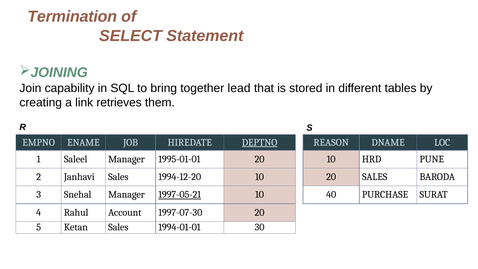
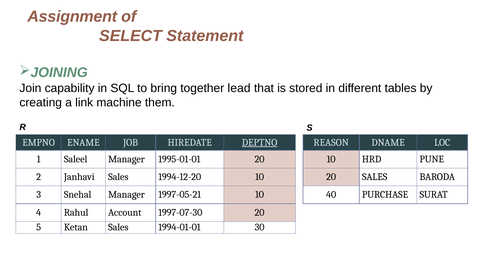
Termination: Termination -> Assignment
retrieves: retrieves -> machine
1997-05-21 underline: present -> none
